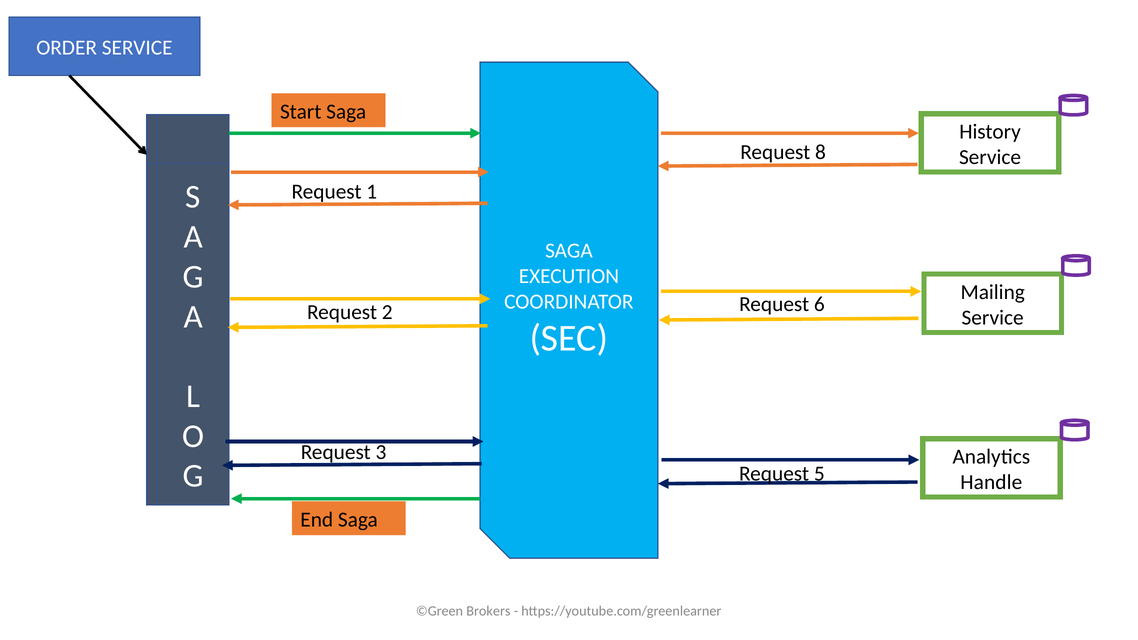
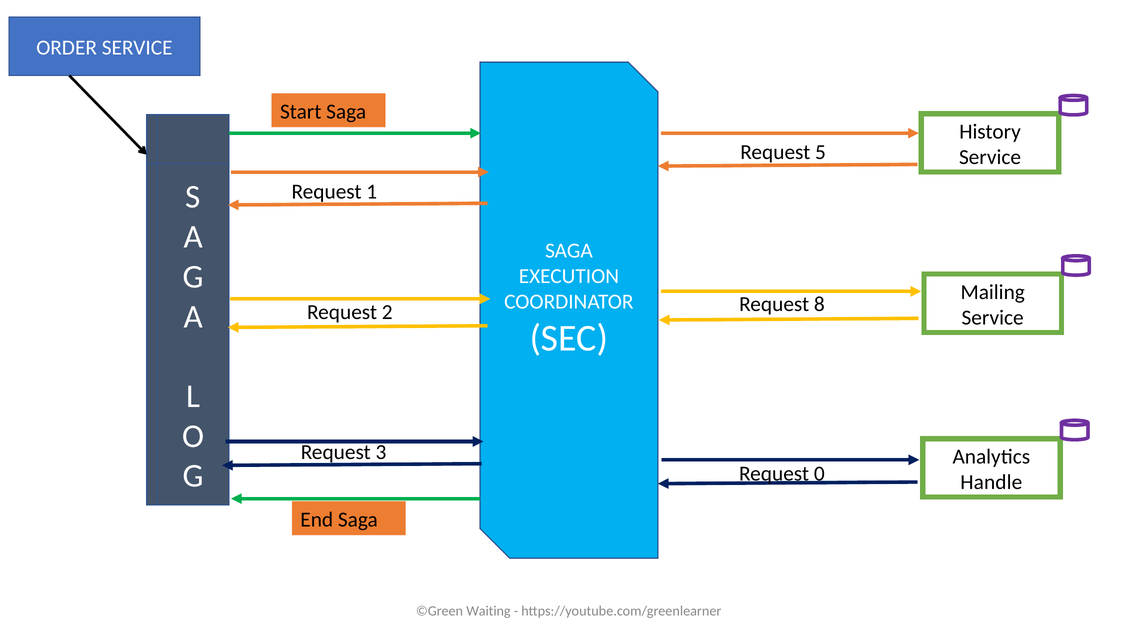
8: 8 -> 5
6: 6 -> 8
5: 5 -> 0
Brokers: Brokers -> Waiting
